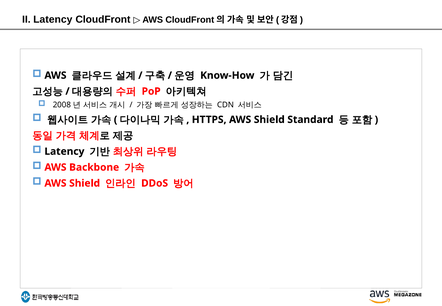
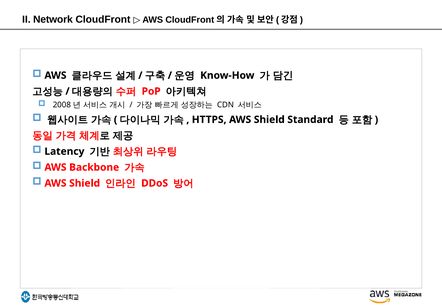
II Latency: Latency -> Network
